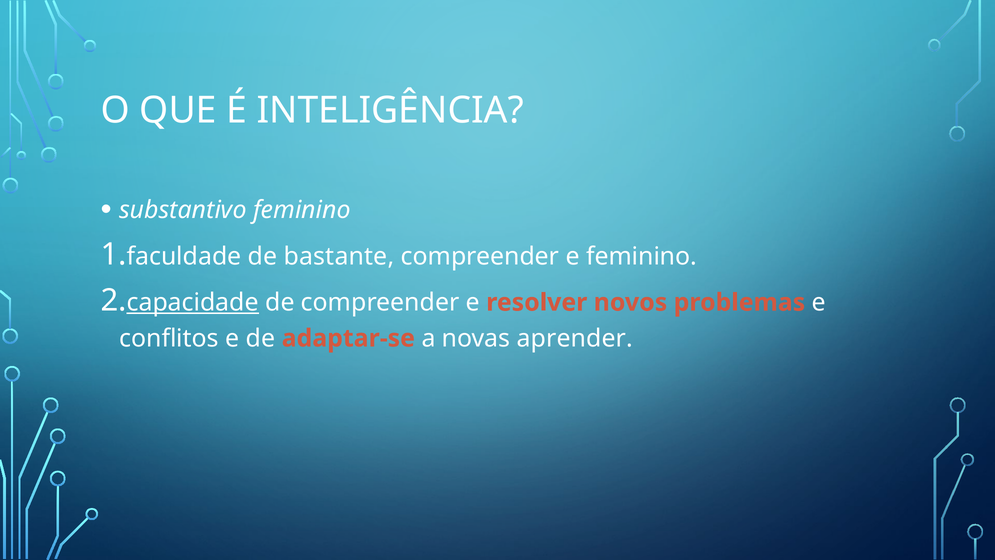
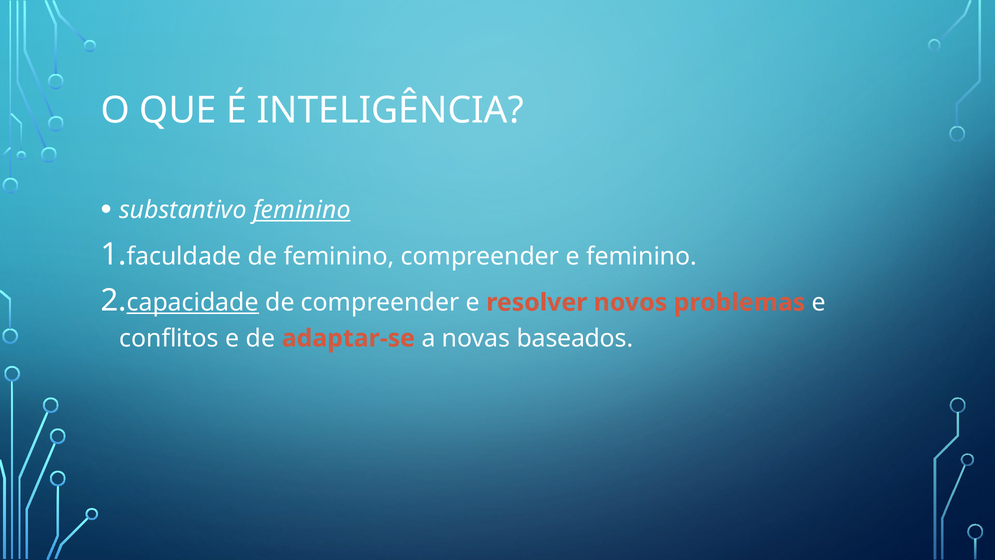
feminino at (302, 210) underline: none -> present
de bastante: bastante -> feminino
aprender: aprender -> baseados
